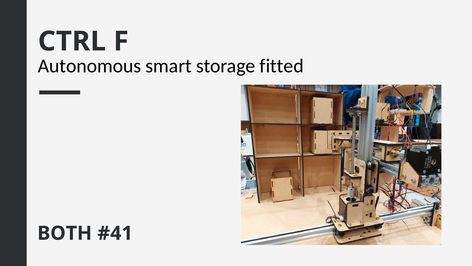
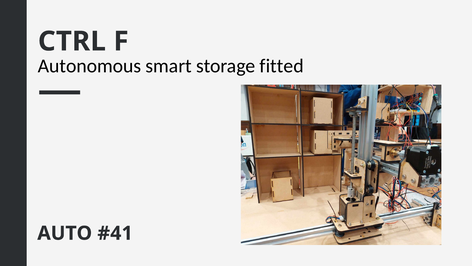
BOTH: BOTH -> AUTO
